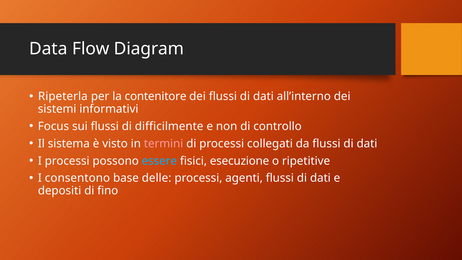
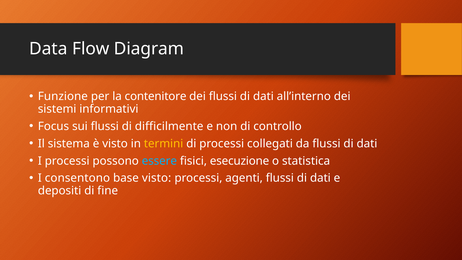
Ripeterla: Ripeterla -> Funzione
termini colour: pink -> yellow
ripetitive: ripetitive -> statistica
base delle: delle -> visto
fino: fino -> fine
